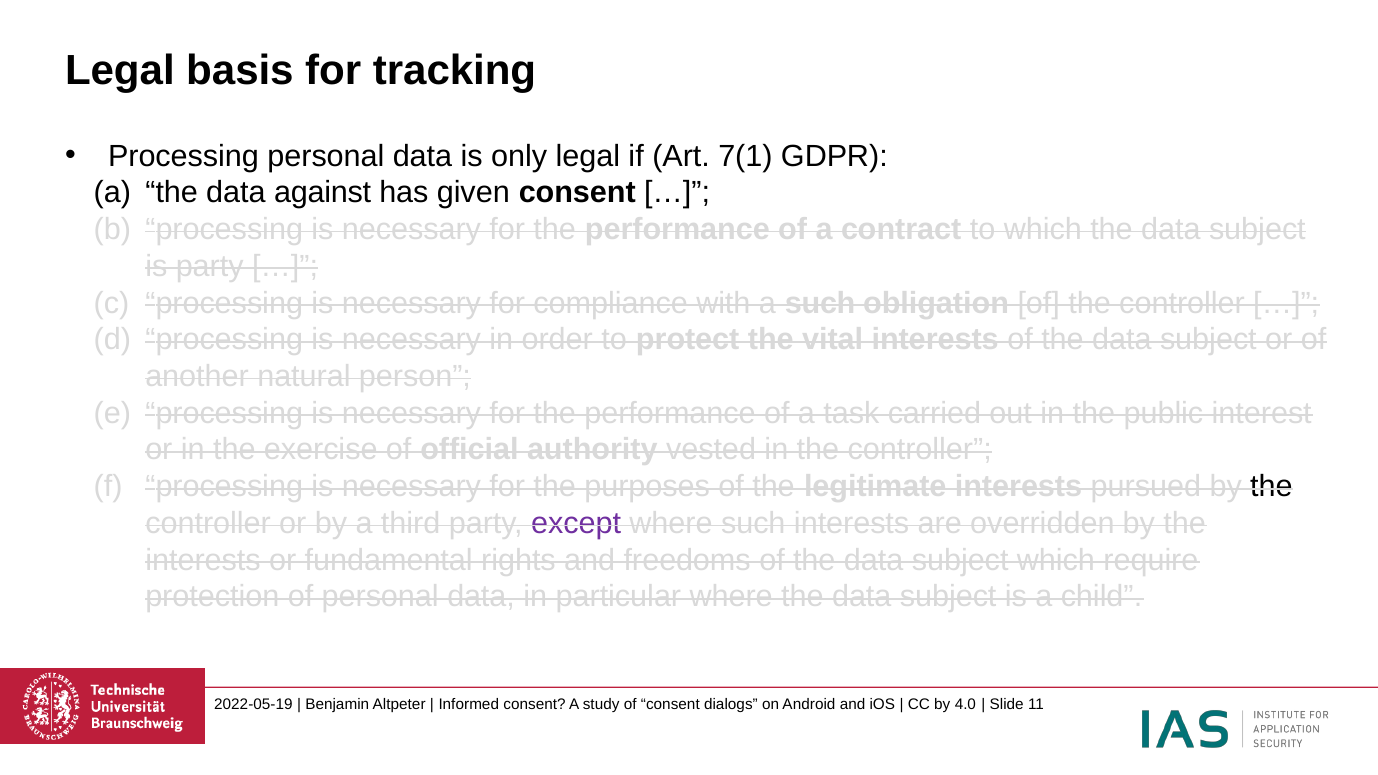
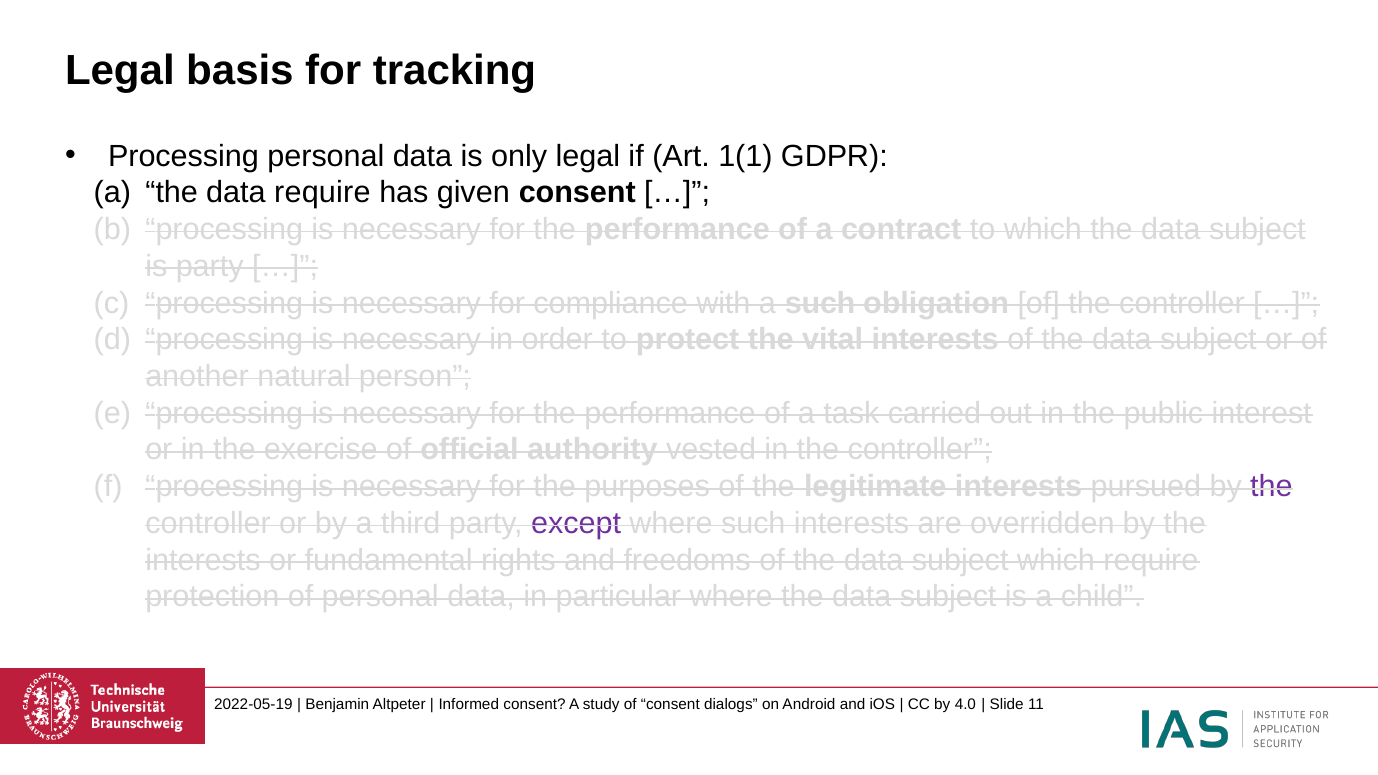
7(1: 7(1 -> 1(1
data against: against -> require
the at (1271, 487) colour: black -> purple
